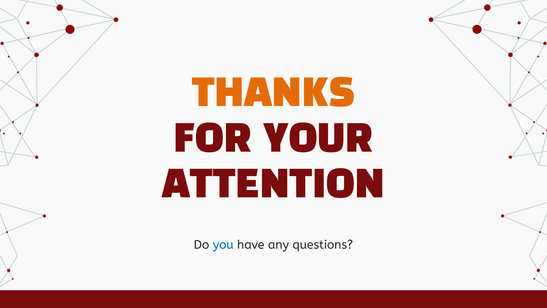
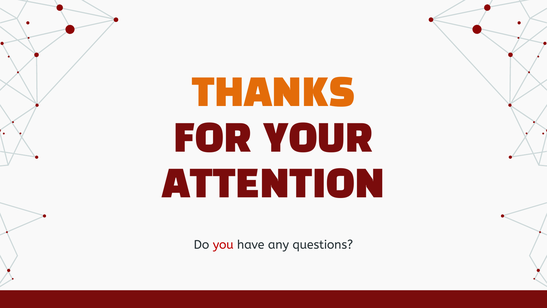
you colour: blue -> red
